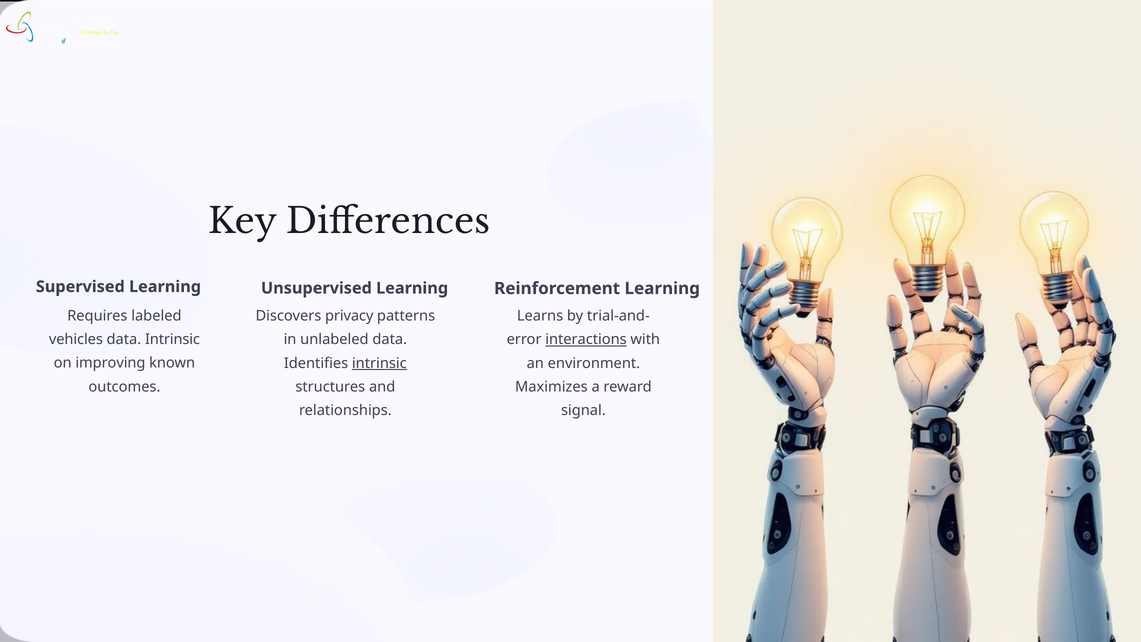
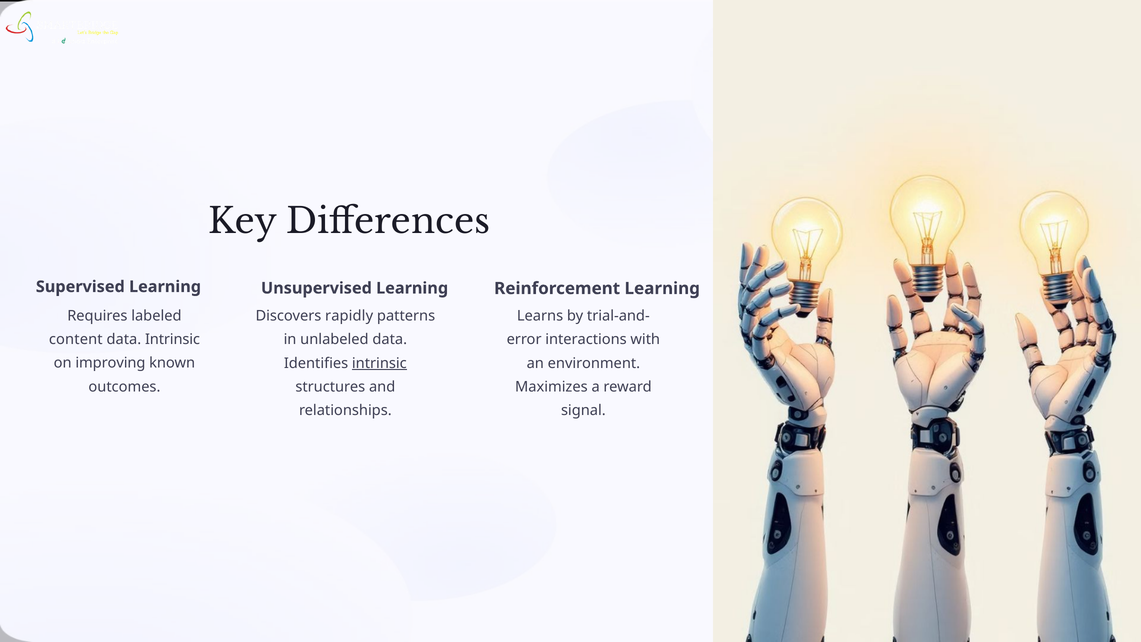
privacy: privacy -> rapidly
vehicles: vehicles -> content
interactions underline: present -> none
